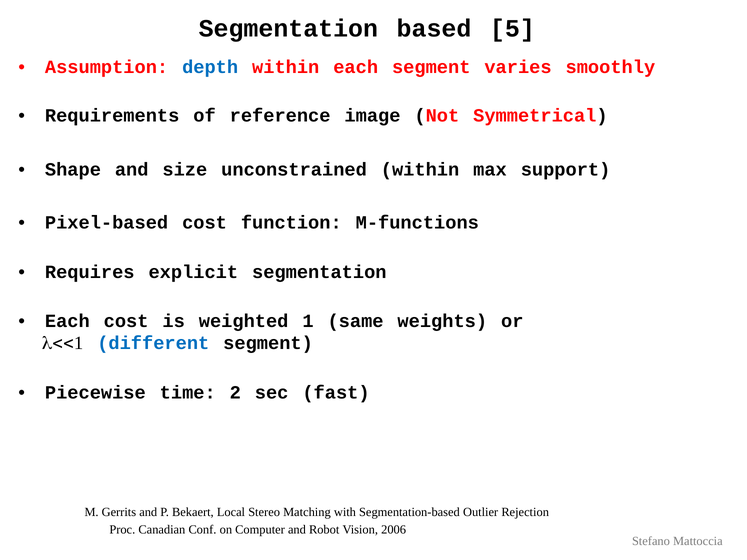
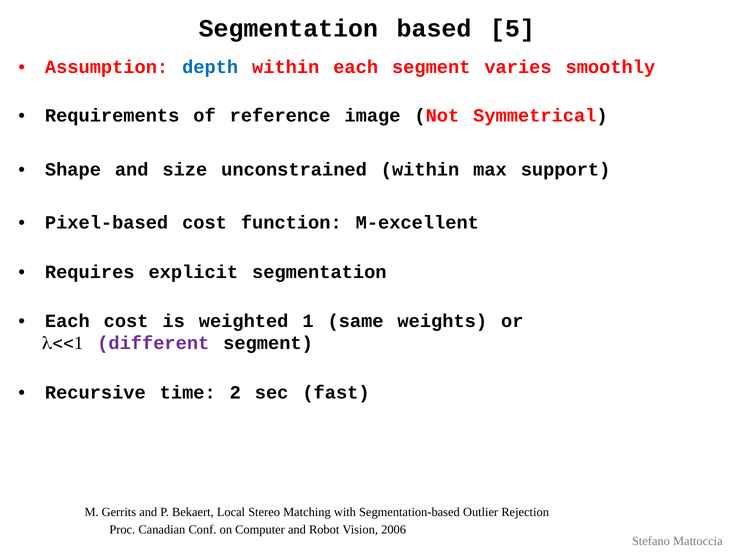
M-functions: M-functions -> M-excellent
different colour: blue -> purple
Piecewise: Piecewise -> Recursive
